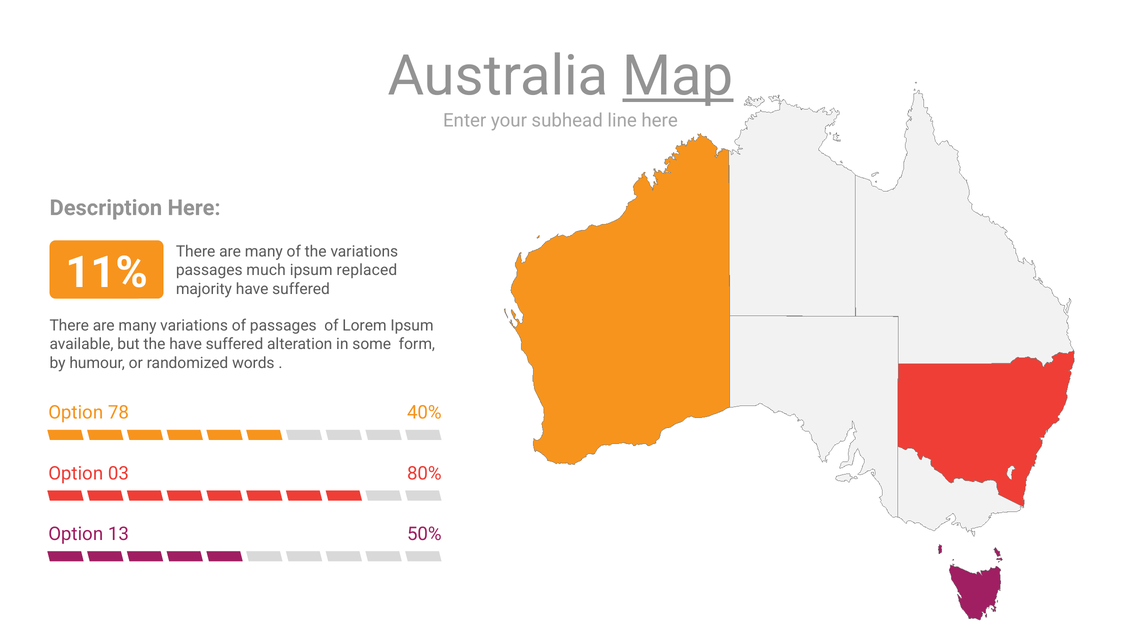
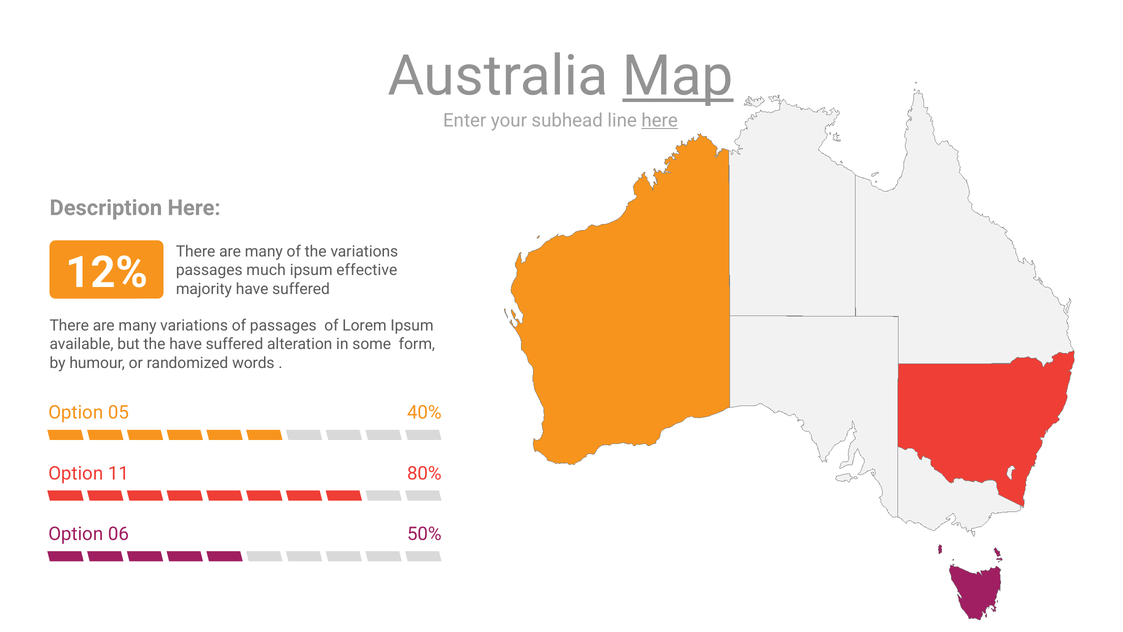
here at (660, 120) underline: none -> present
11%: 11% -> 12%
replaced: replaced -> effective
78: 78 -> 05
03: 03 -> 11
13: 13 -> 06
